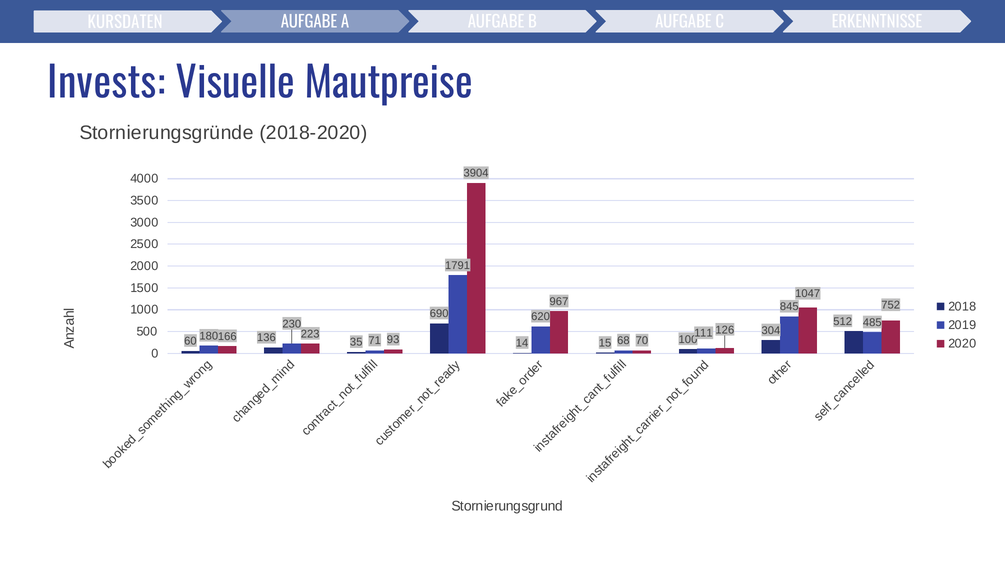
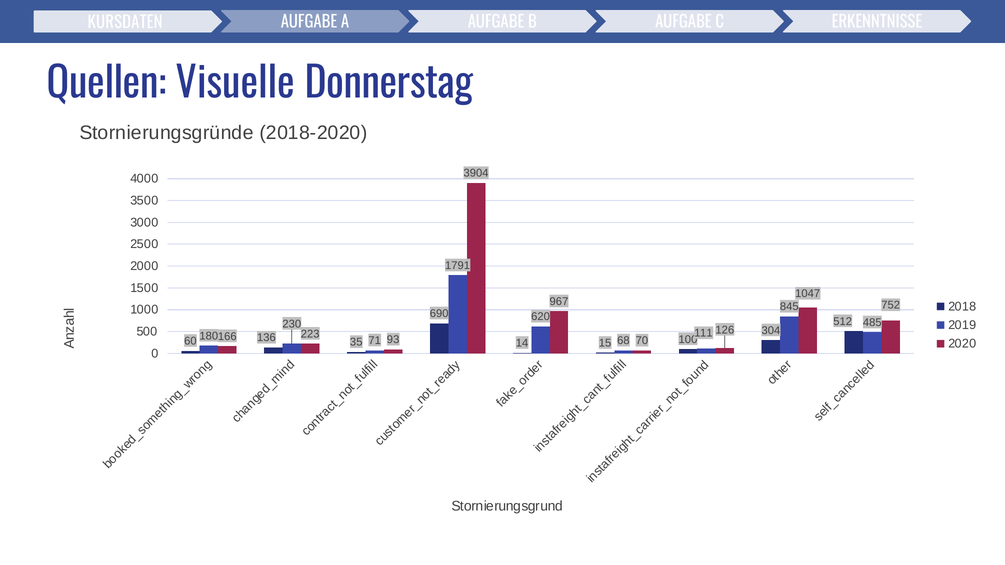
Invests: Invests -> Quellen
Mautpreise: Mautpreise -> Donnerstag
